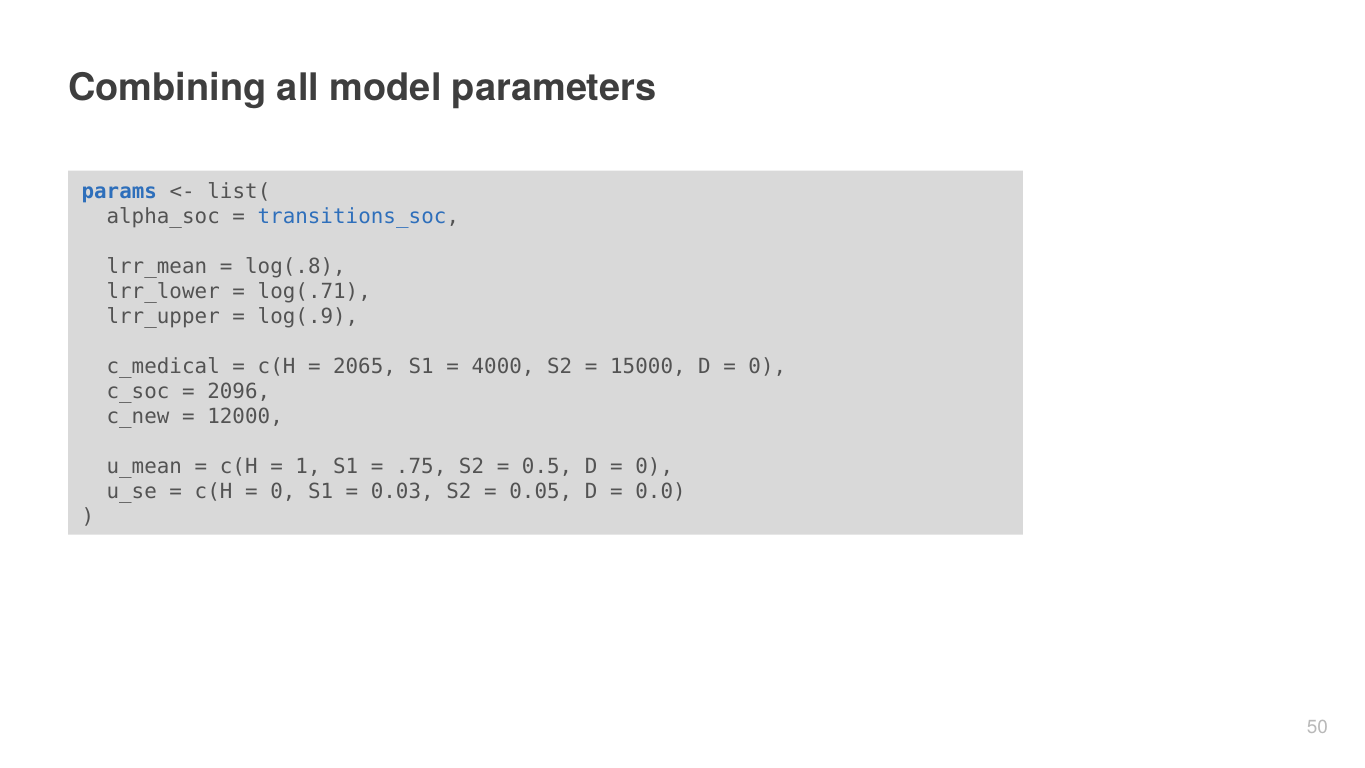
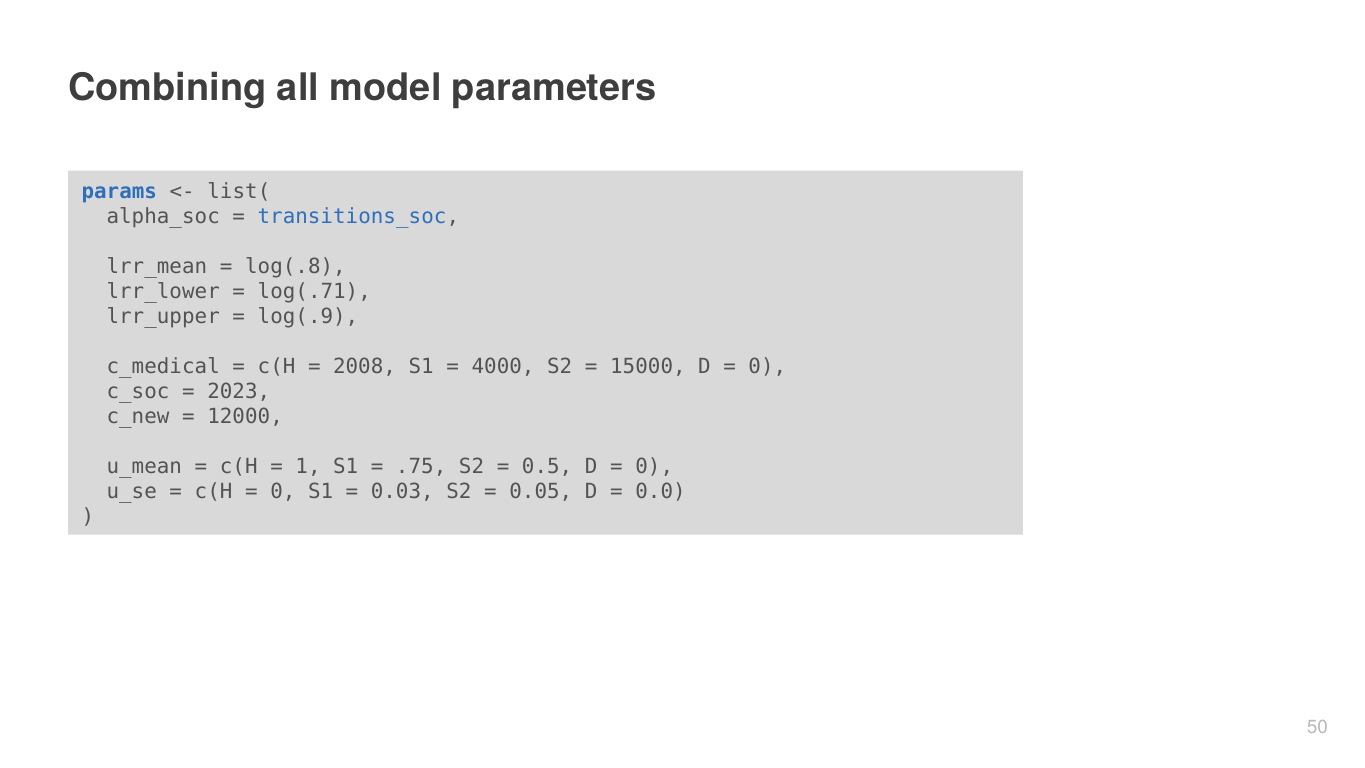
2065: 2065 -> 2008
2096: 2096 -> 2023
